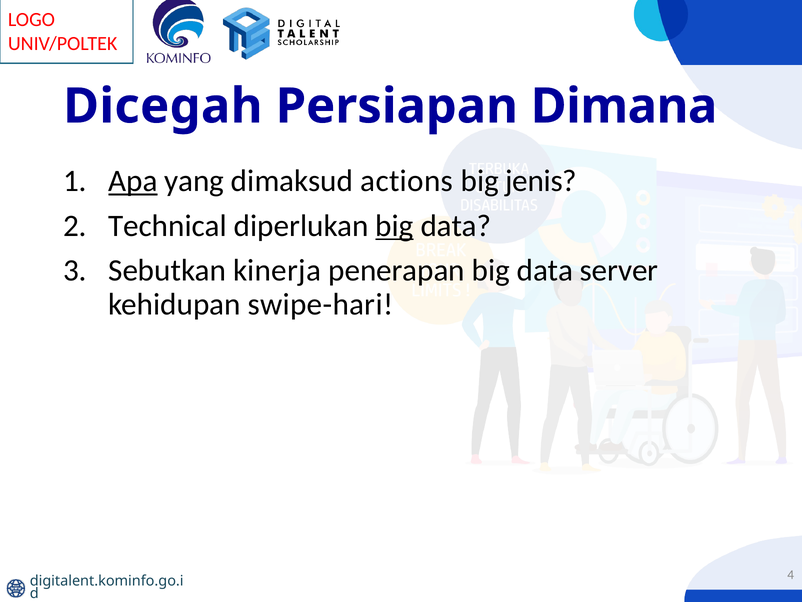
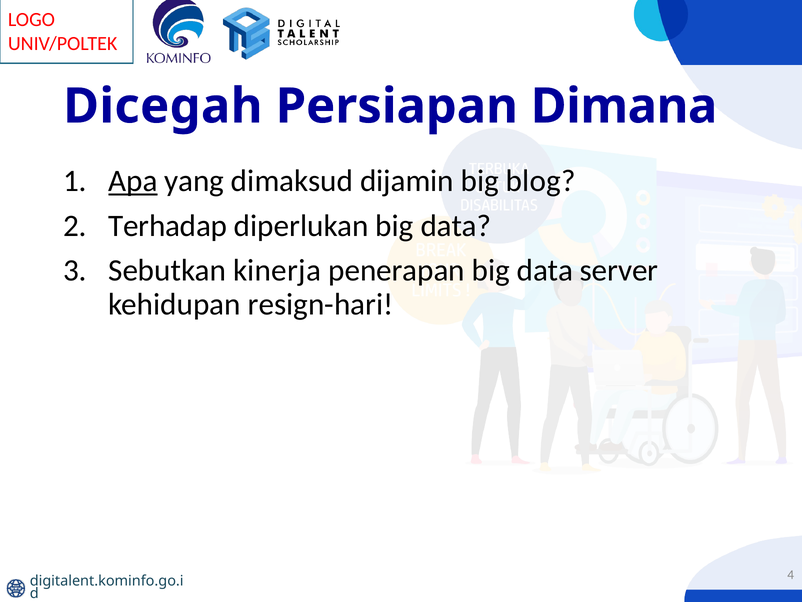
actions: actions -> dijamin
jenis: jenis -> blog
Technical: Technical -> Terhadap
big at (395, 226) underline: present -> none
swipe-hari: swipe-hari -> resign-hari
